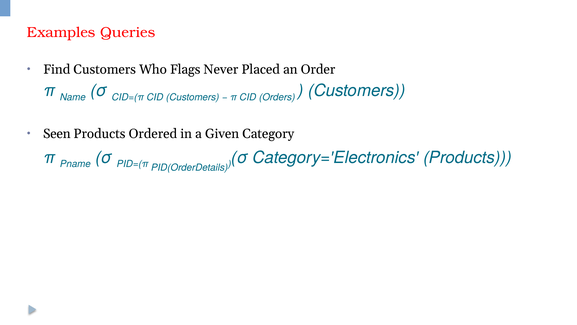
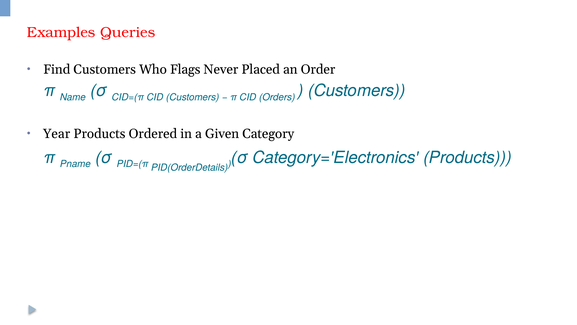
Seen: Seen -> Year
